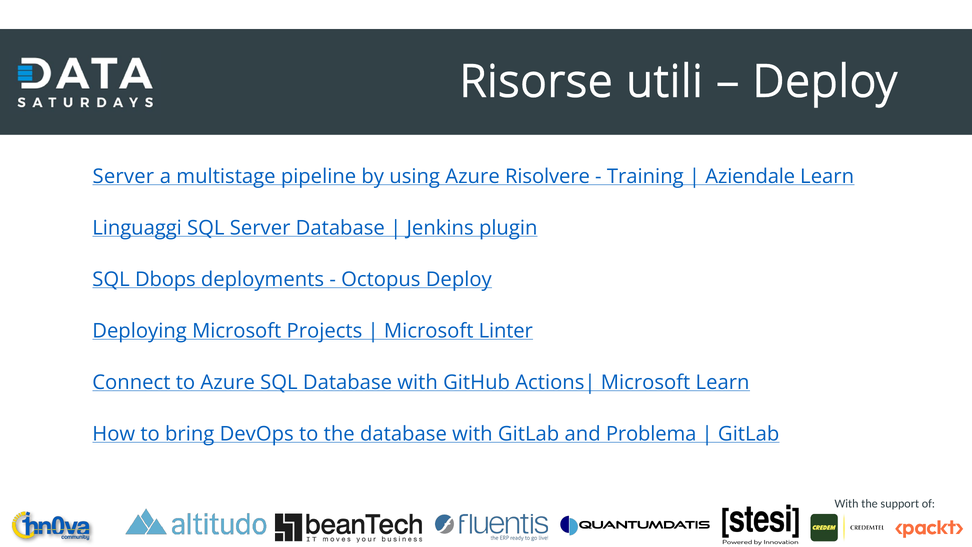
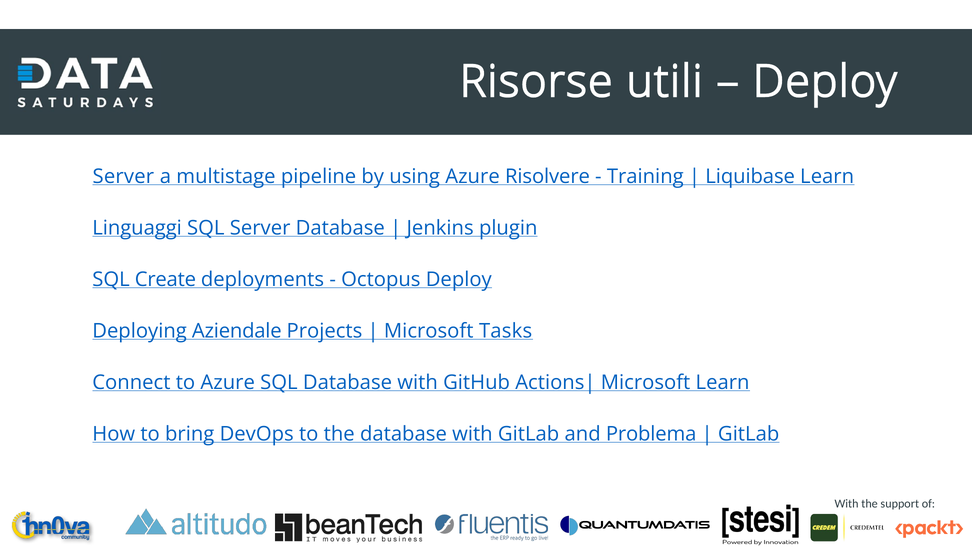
Aziendale: Aziendale -> Liquibase
Dbops: Dbops -> Create
Deploying Microsoft: Microsoft -> Aziendale
Linter: Linter -> Tasks
